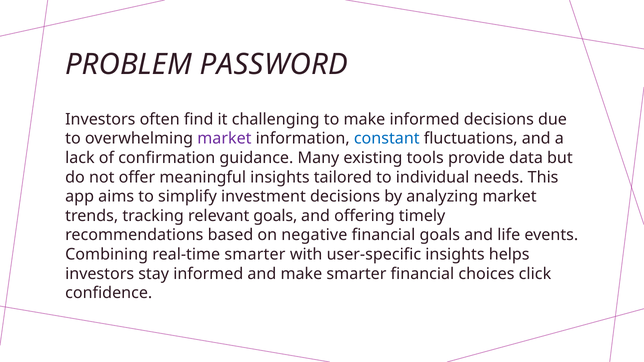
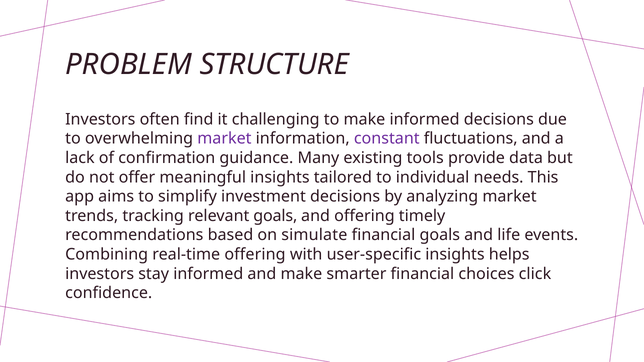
PASSWORD: PASSWORD -> STRUCTURE
constant colour: blue -> purple
negative: negative -> simulate
real-time smarter: smarter -> offering
